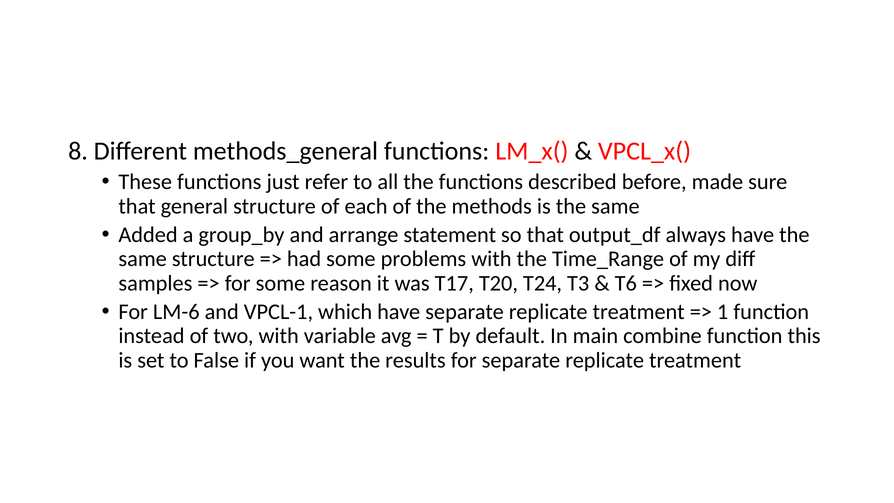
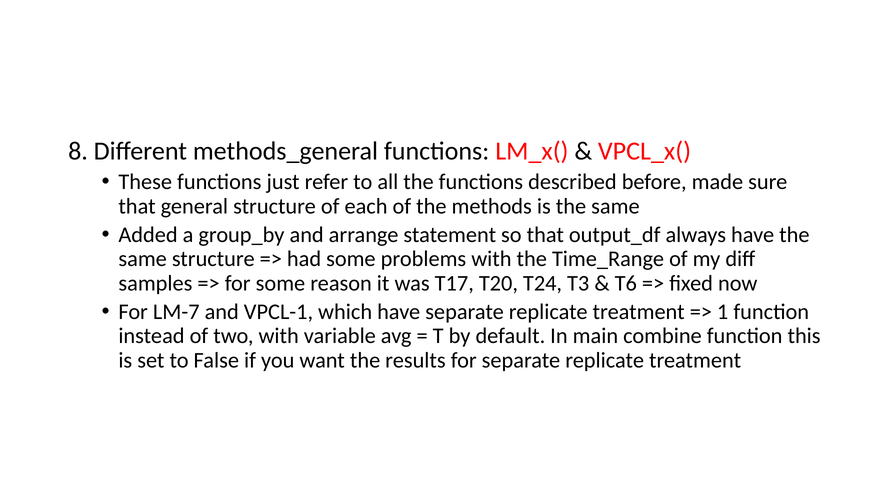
LM-6: LM-6 -> LM-7
